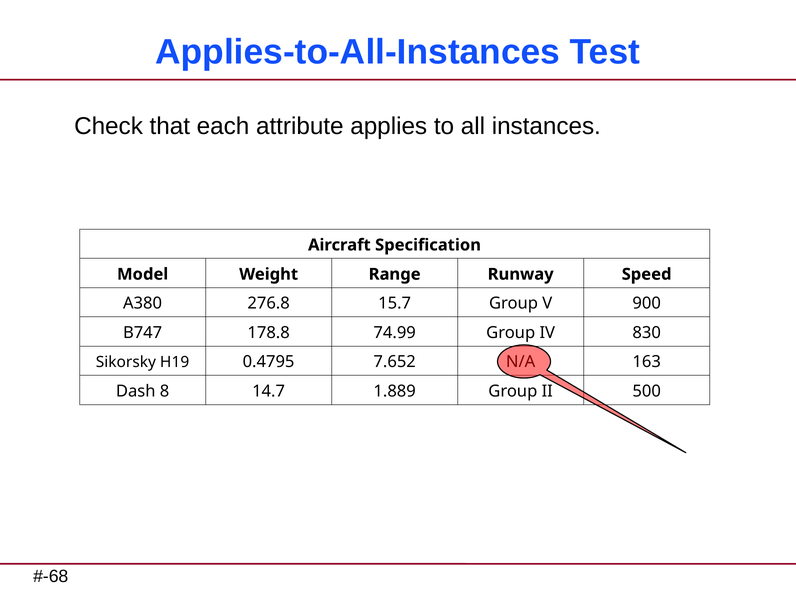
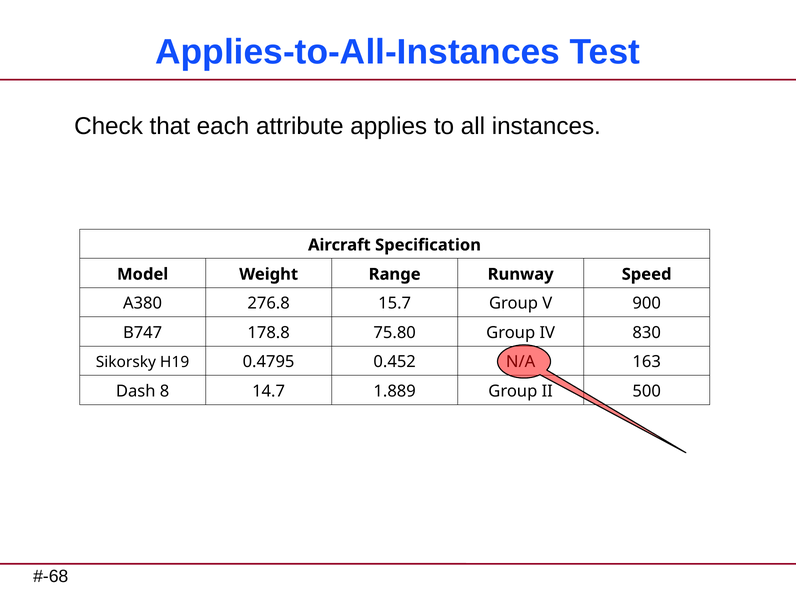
74.99: 74.99 -> 75.80
7.652: 7.652 -> 0.452
